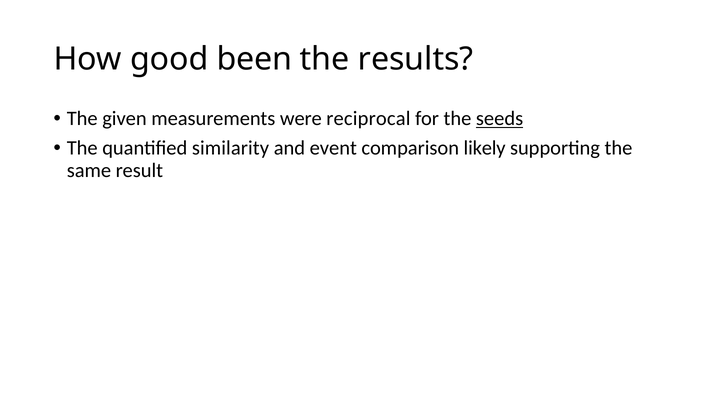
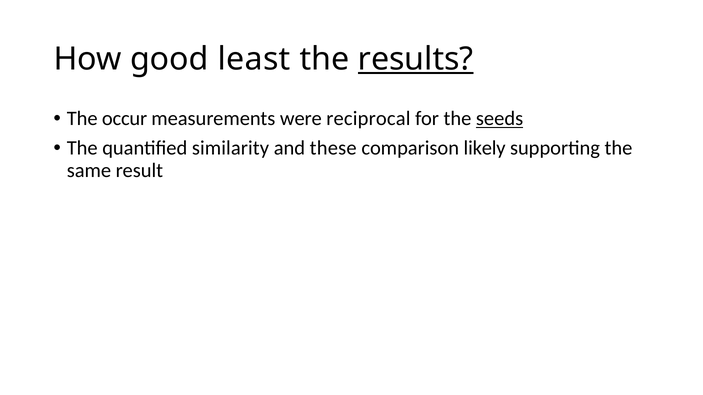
been: been -> least
results underline: none -> present
given: given -> occur
event: event -> these
